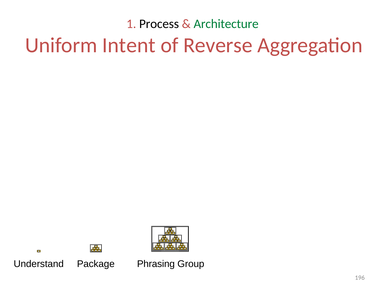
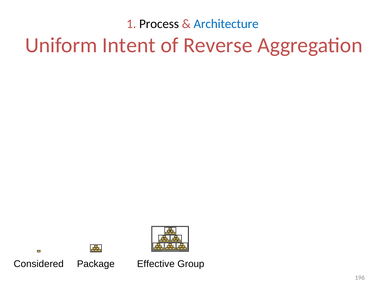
Architecture colour: green -> blue
Understand: Understand -> Considered
Phrasing: Phrasing -> Effective
